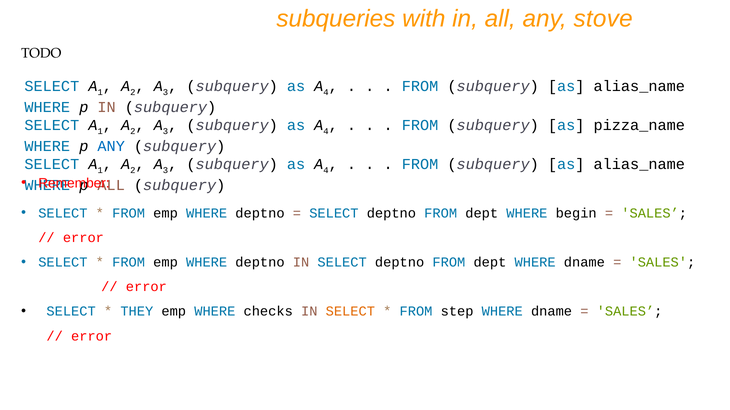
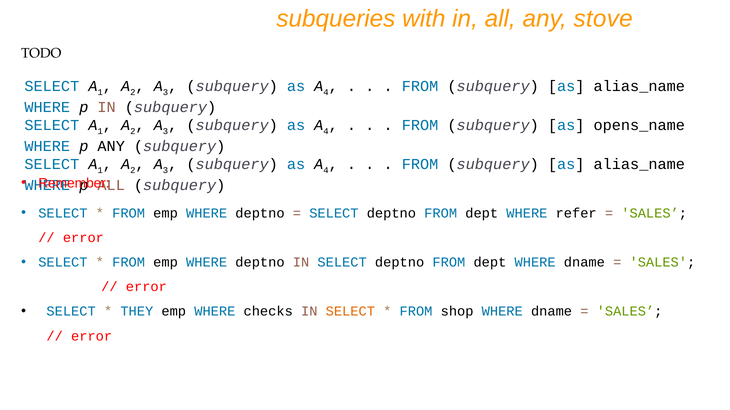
pizza_name: pizza_name -> opens_name
ANY at (111, 146) colour: blue -> black
begin: begin -> refer
step: step -> shop
